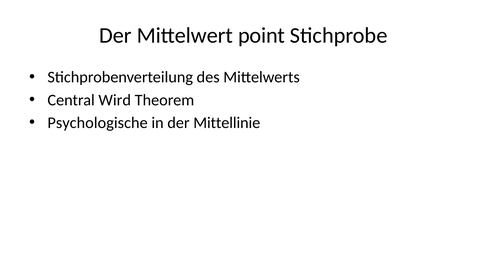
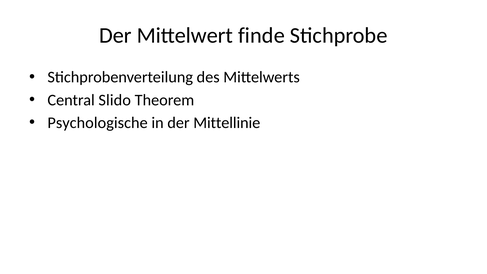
point: point -> finde
Wird: Wird -> Slido
